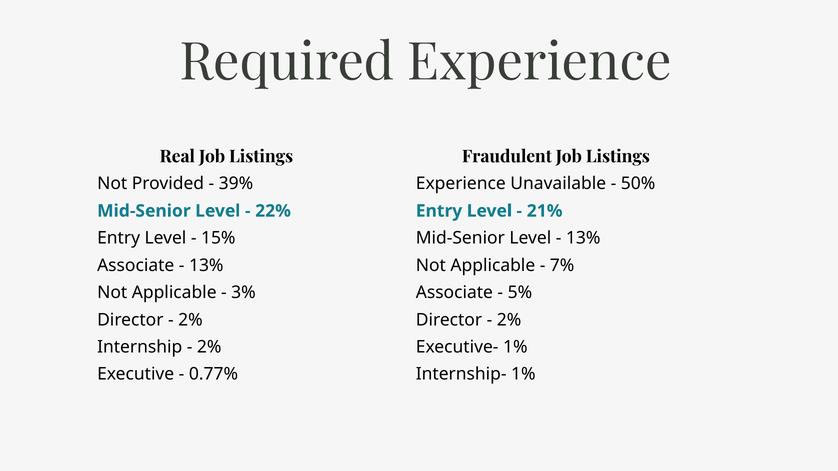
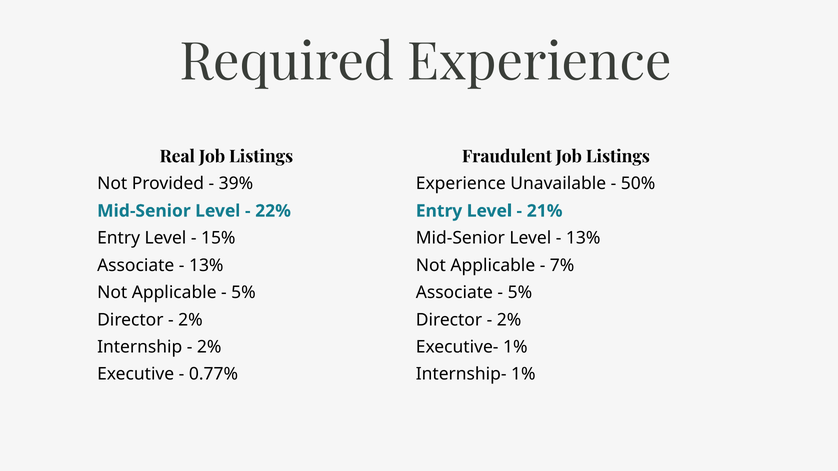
3% at (243, 293): 3% -> 5%
